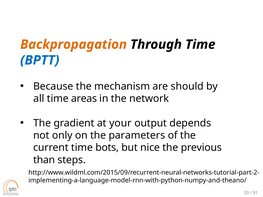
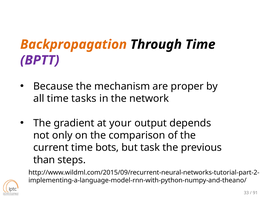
BPTT colour: blue -> purple
should: should -> proper
areas: areas -> tasks
parameters: parameters -> comparison
nice: nice -> task
